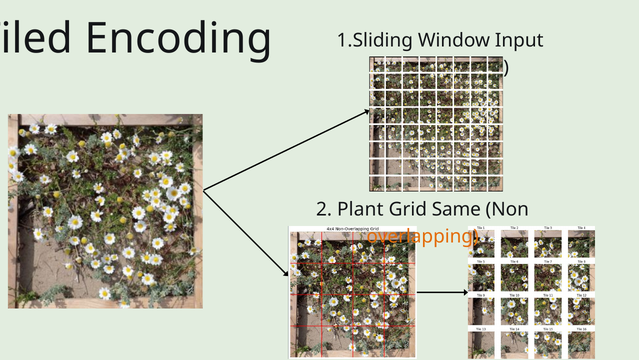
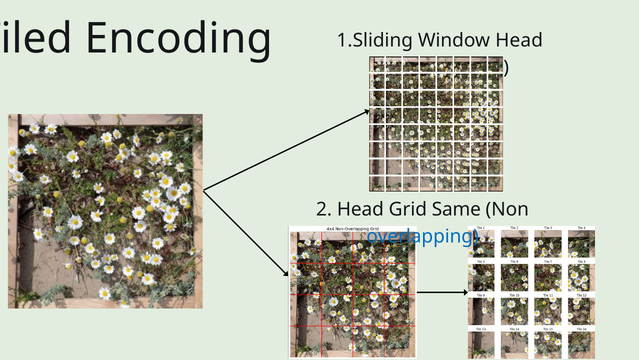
Window Input: Input -> Head
2 Plant: Plant -> Head
overlapping at (423, 236) colour: orange -> blue
